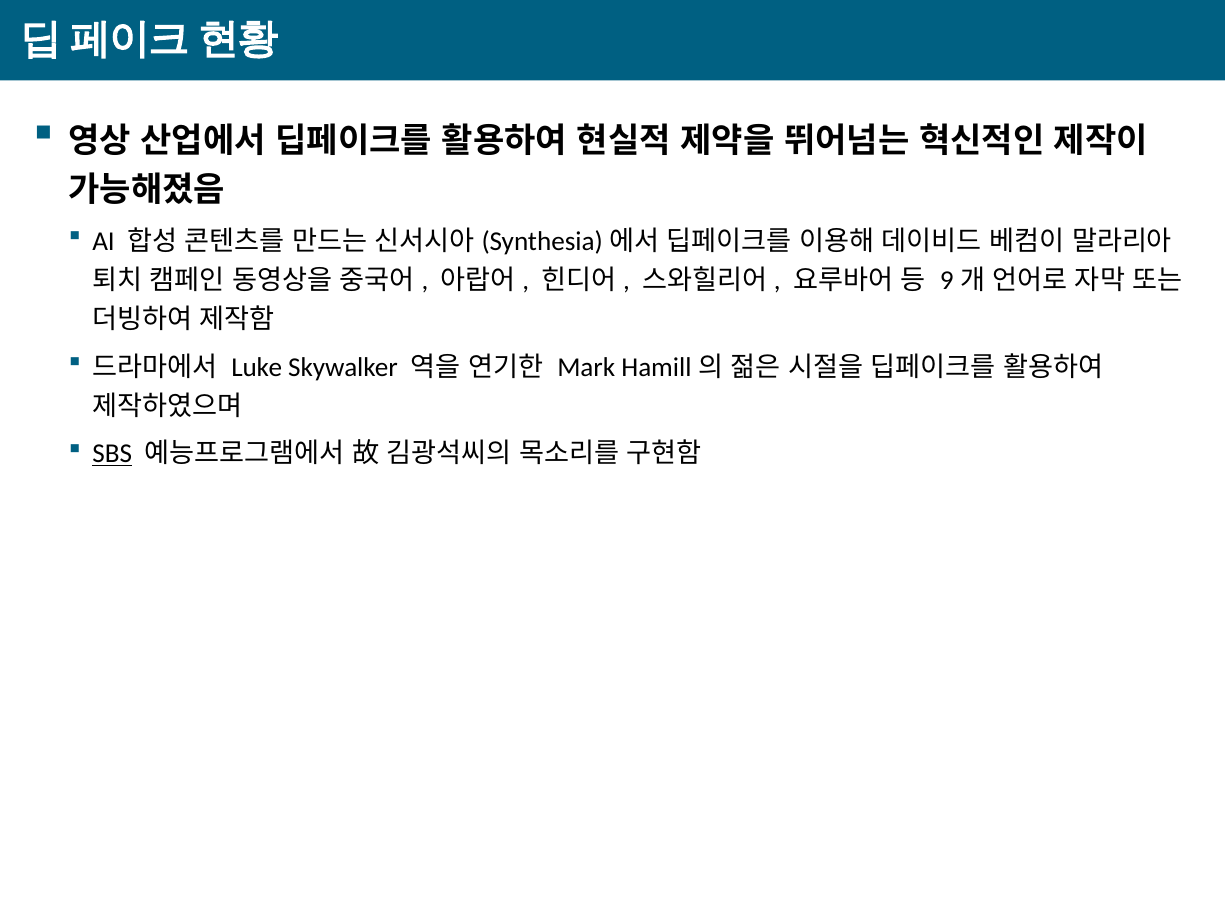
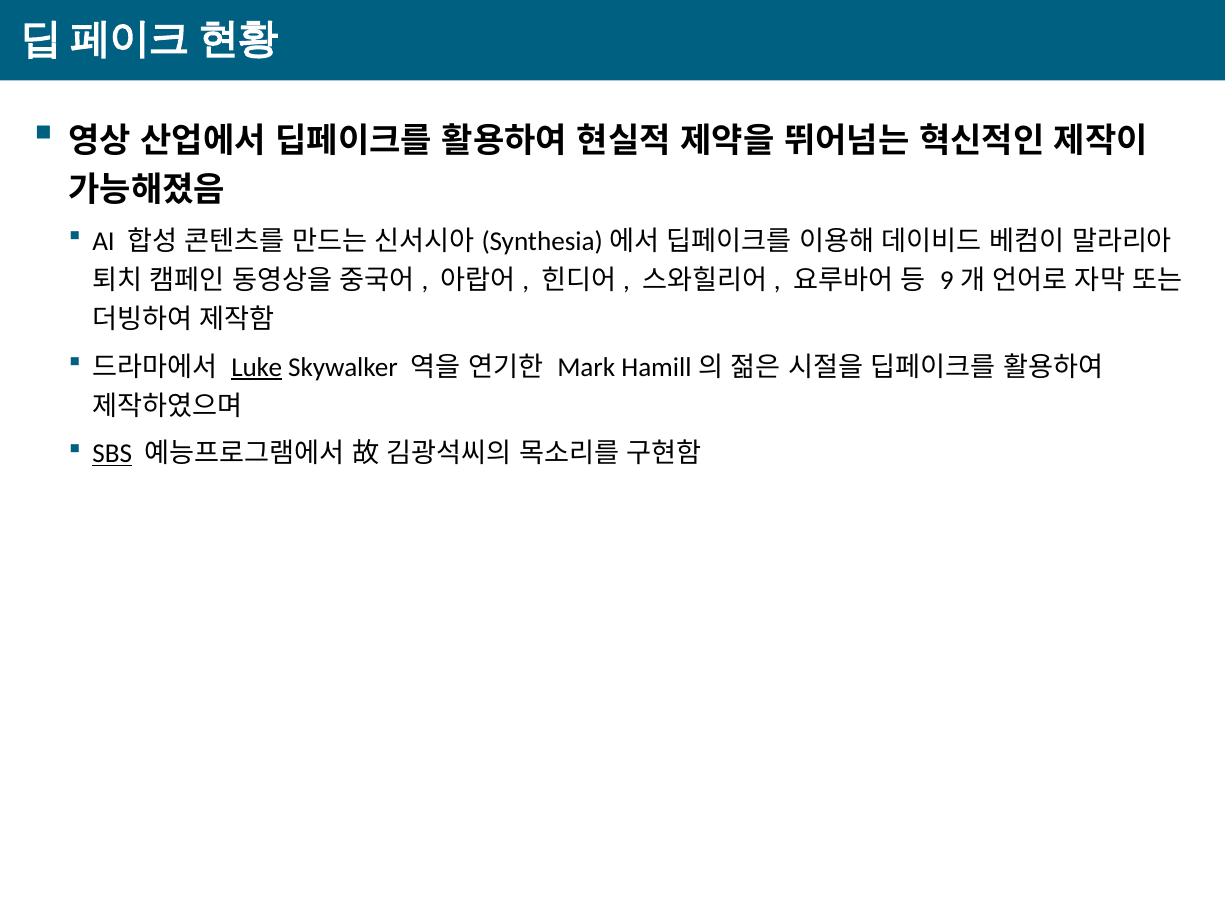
Luke underline: none -> present
